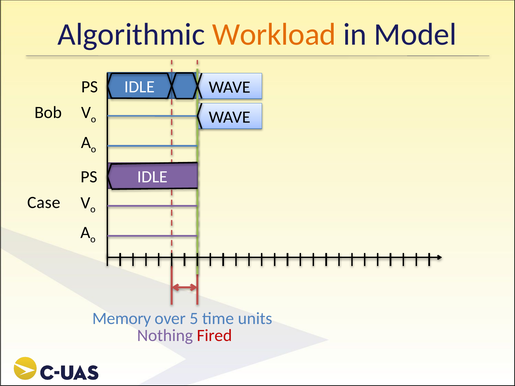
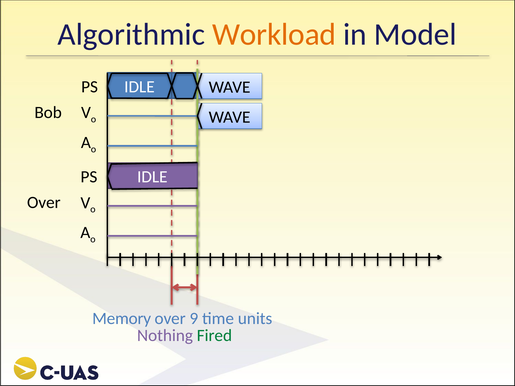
Case at (44, 203): Case -> Over
5: 5 -> 9
Fired colour: red -> green
